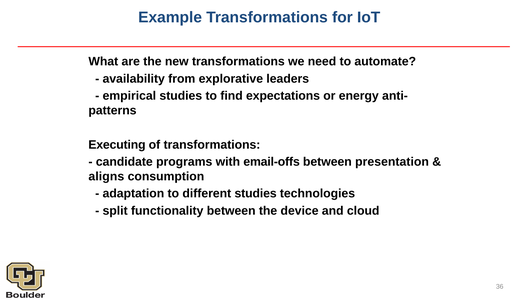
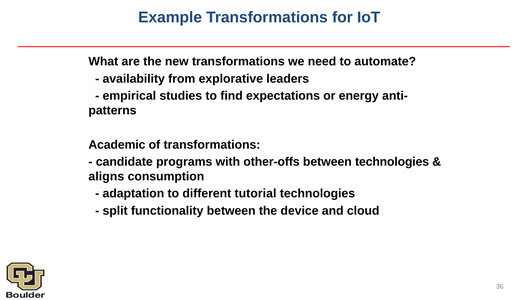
Executing: Executing -> Academic
email-offs: email-offs -> other-offs
between presentation: presentation -> technologies
different studies: studies -> tutorial
